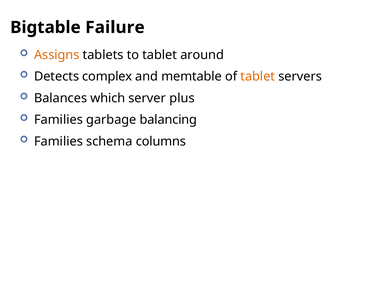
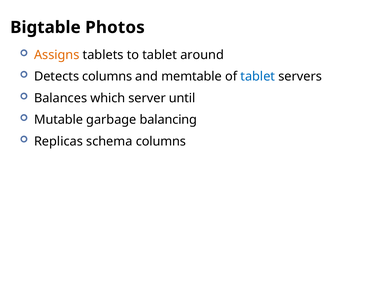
Failure: Failure -> Photos
Detects complex: complex -> columns
tablet at (258, 77) colour: orange -> blue
plus: plus -> until
Families at (58, 120): Families -> Mutable
Families at (58, 142): Families -> Replicas
